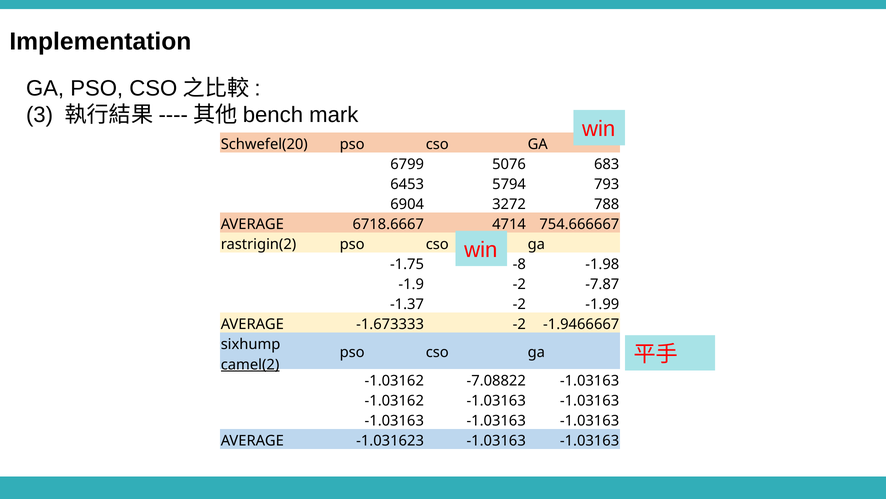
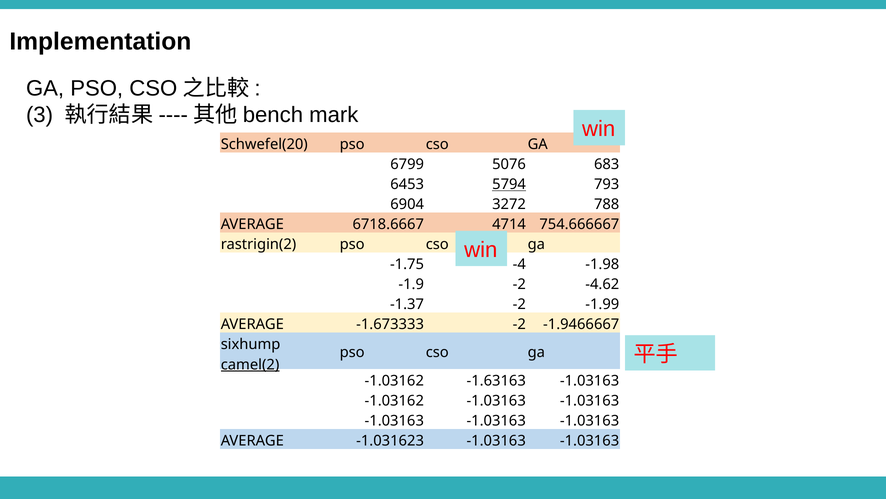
5794 underline: none -> present
-8: -8 -> -4
-7.87: -7.87 -> -4.62
-7.08822: -7.08822 -> -1.63163
